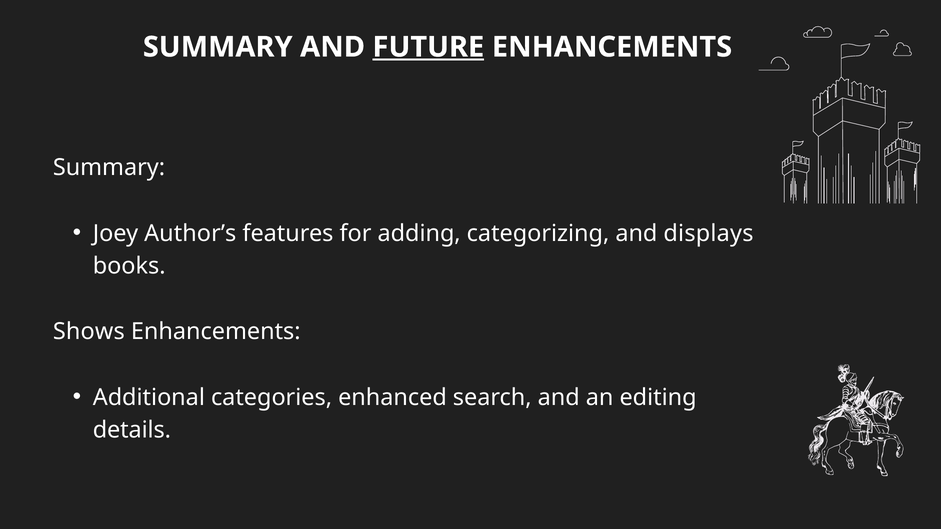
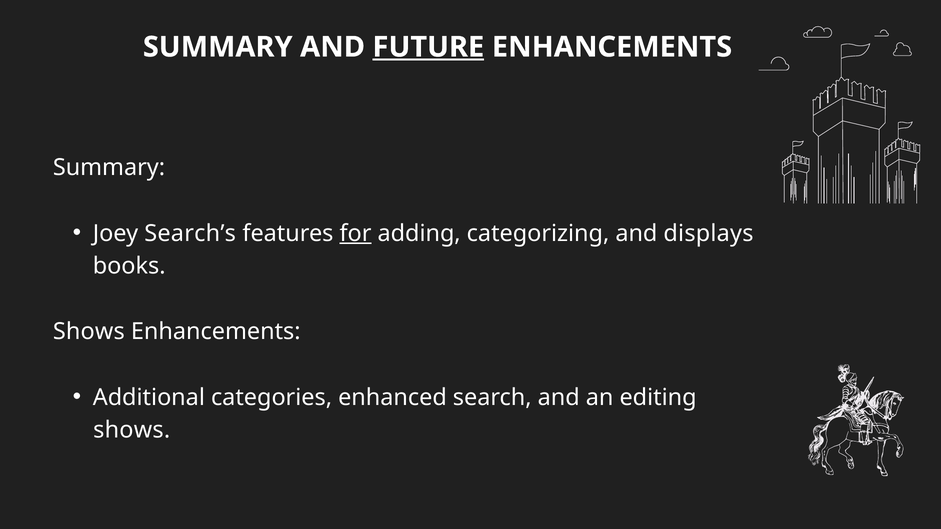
Author’s: Author’s -> Search’s
for underline: none -> present
details at (132, 430): details -> shows
